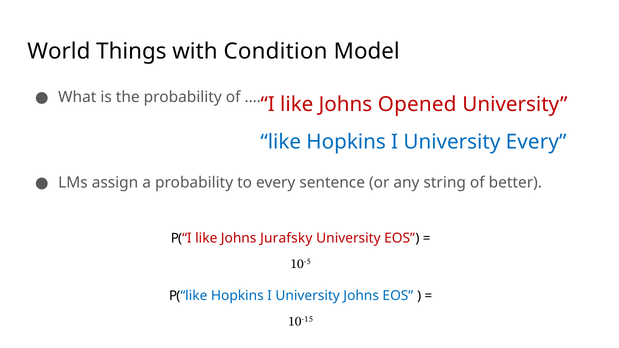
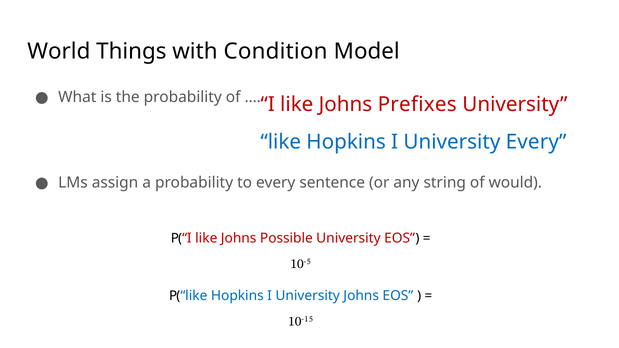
Opened: Opened -> Prefixes
better: better -> would
Jurafsky: Jurafsky -> Possible
